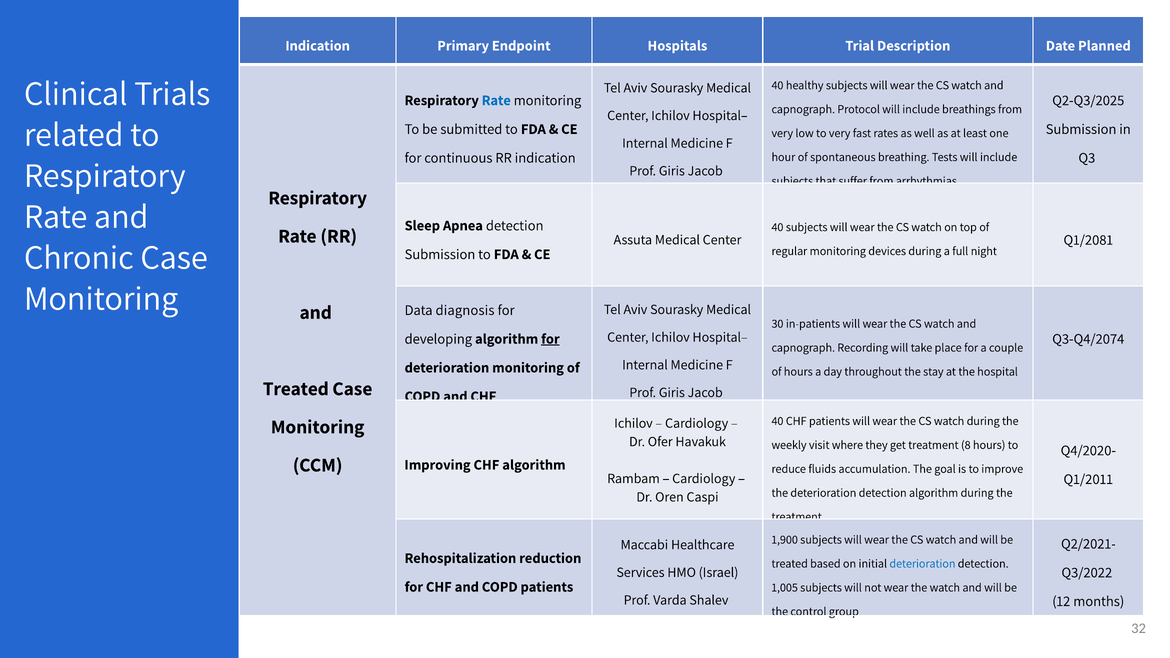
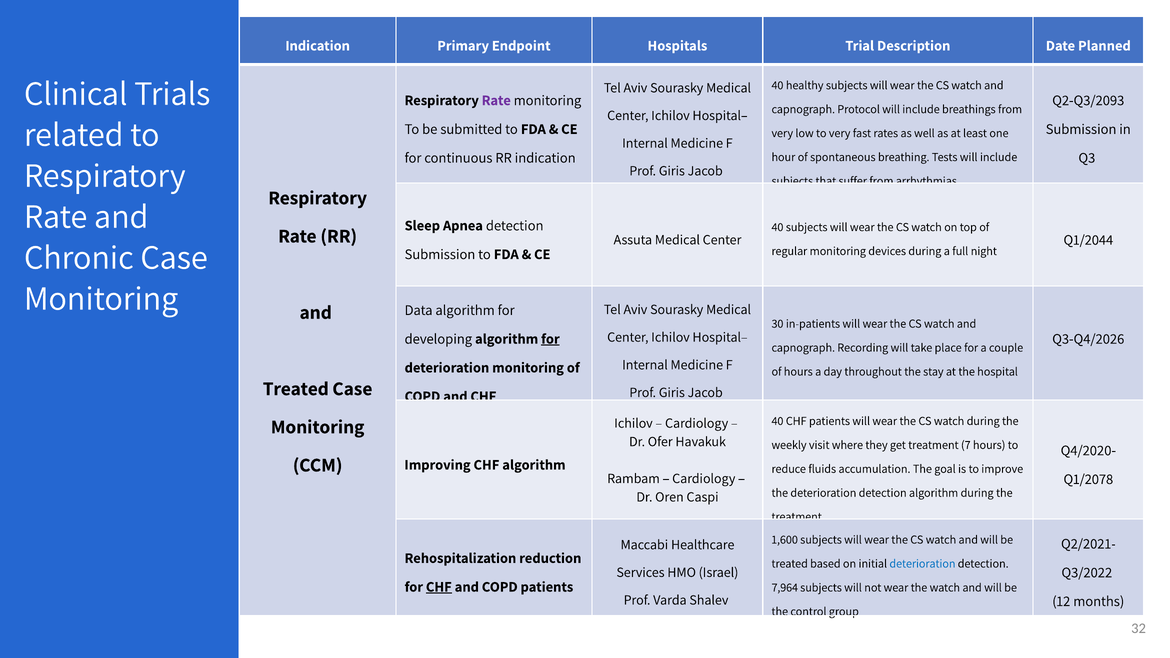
Rate at (496, 100) colour: blue -> purple
Q2-Q3/2025: Q2-Q3/2025 -> Q2-Q3/2093
Q1/2081: Q1/2081 -> Q1/2044
Data diagnosis: diagnosis -> algorithm
Q3-Q4/2074: Q3-Q4/2074 -> Q3-Q4/2026
8: 8 -> 7
Q1/2011: Q1/2011 -> Q1/2078
1,900: 1,900 -> 1,600
CHF at (439, 587) underline: none -> present
1,005: 1,005 -> 7,964
